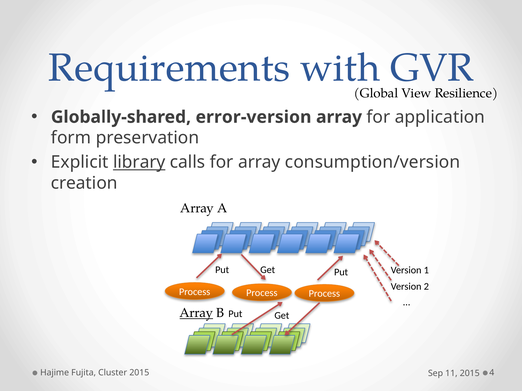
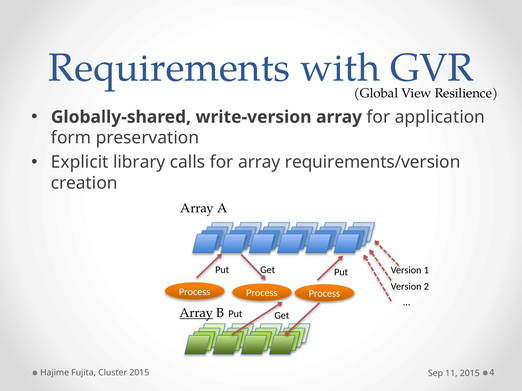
error-version: error-version -> write-version
library underline: present -> none
consumption/version: consumption/version -> requirements/version
